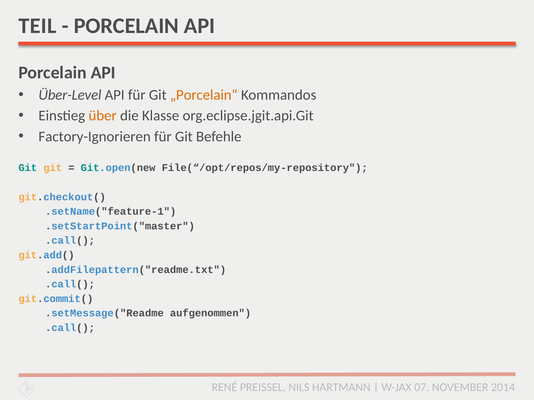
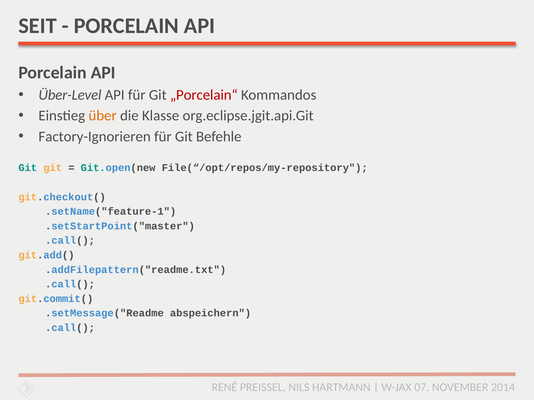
TEIL: TEIL -> SEIT
„Porcelain“ colour: orange -> red
aufgenommen: aufgenommen -> abspeichern
